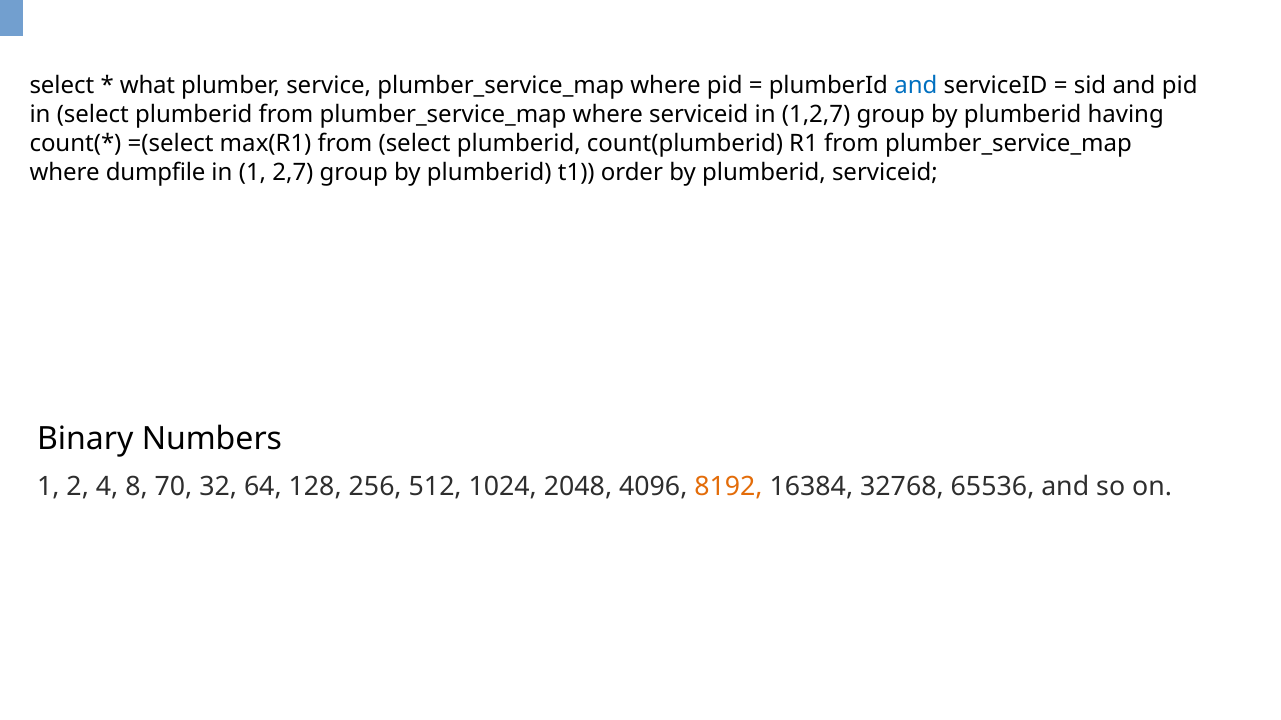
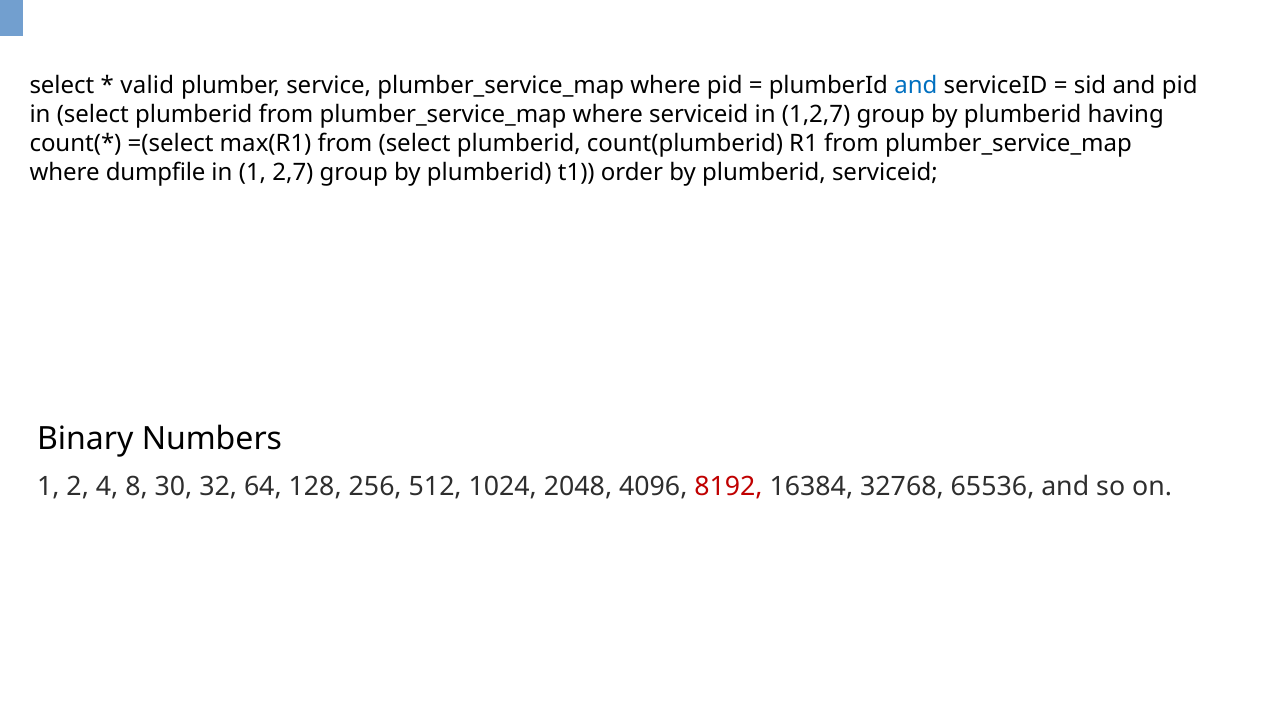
what: what -> valid
70: 70 -> 30
8192 colour: orange -> red
